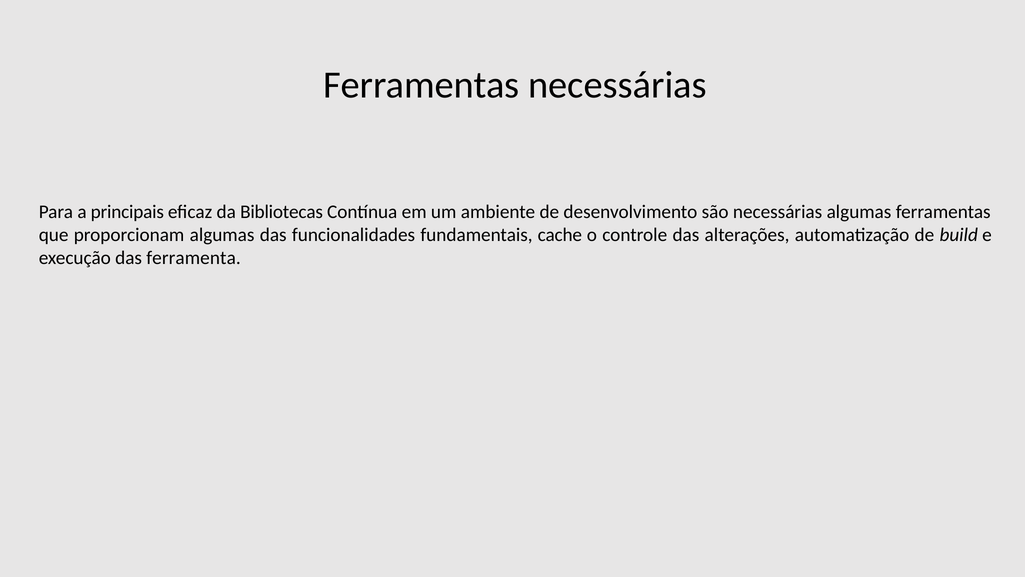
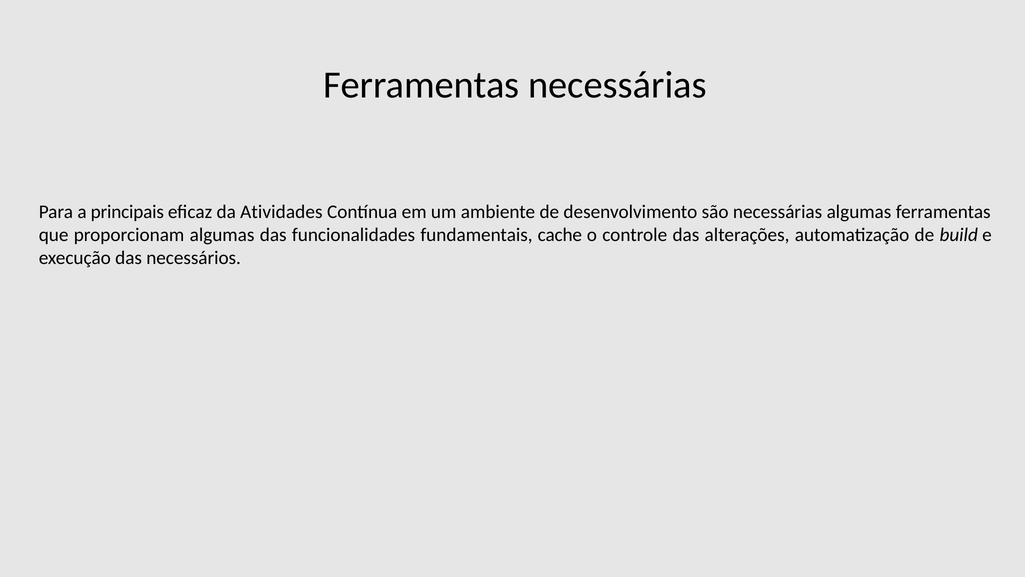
Bibliotecas: Bibliotecas -> Atividades
ferramenta: ferramenta -> necessários
